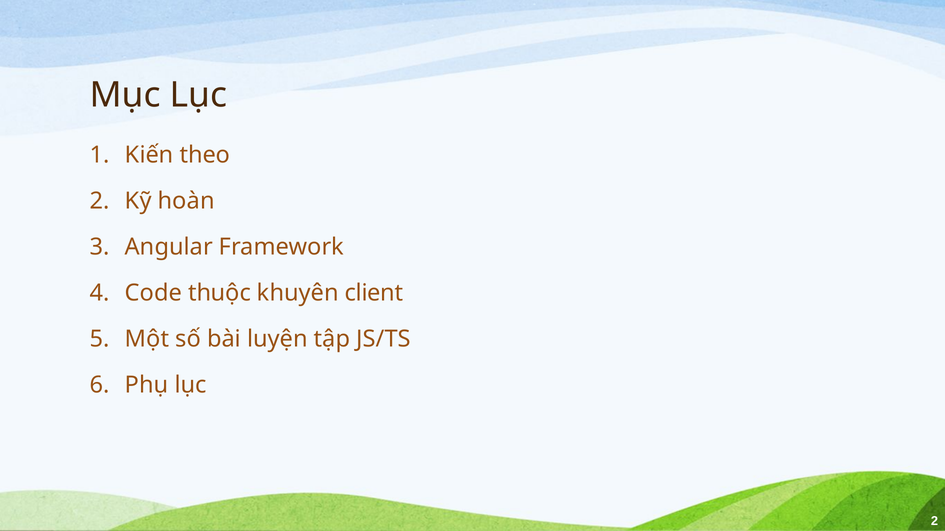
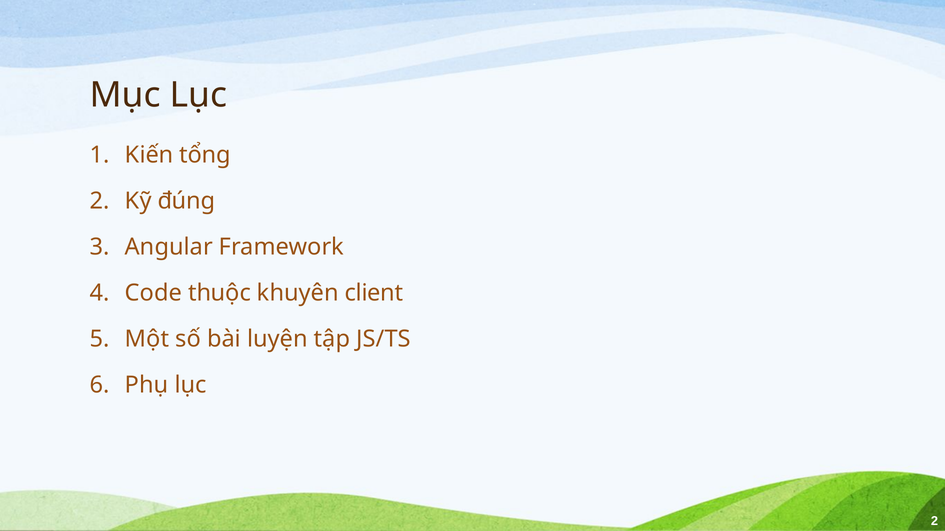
theo: theo -> tổng
hoàn: hoàn -> đúng
